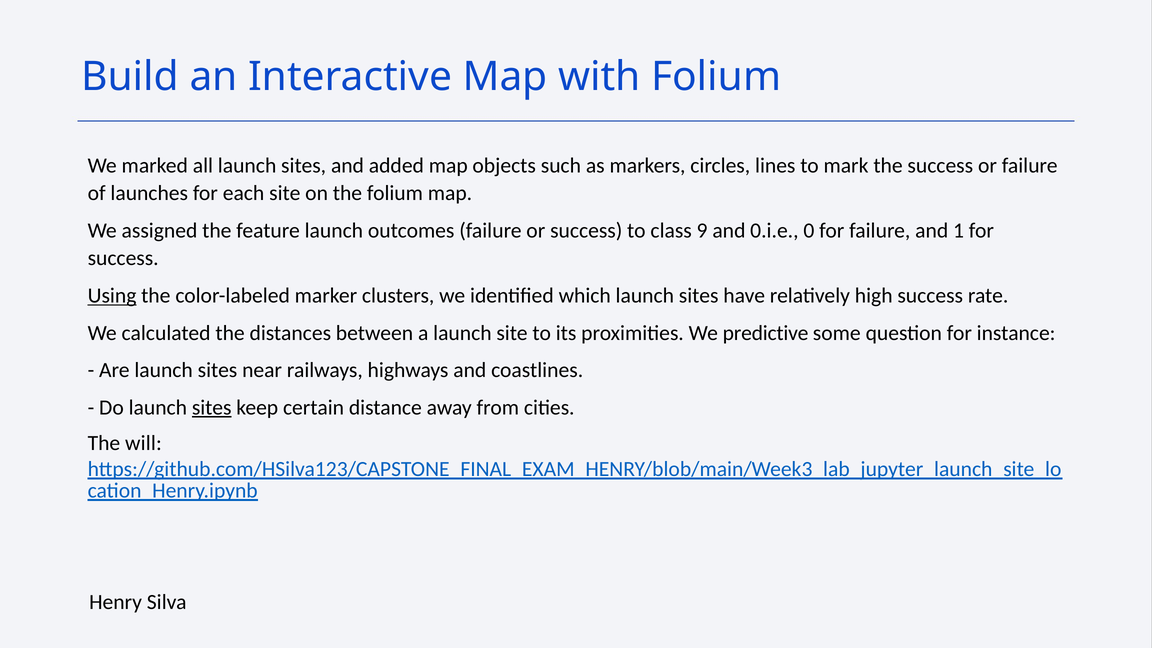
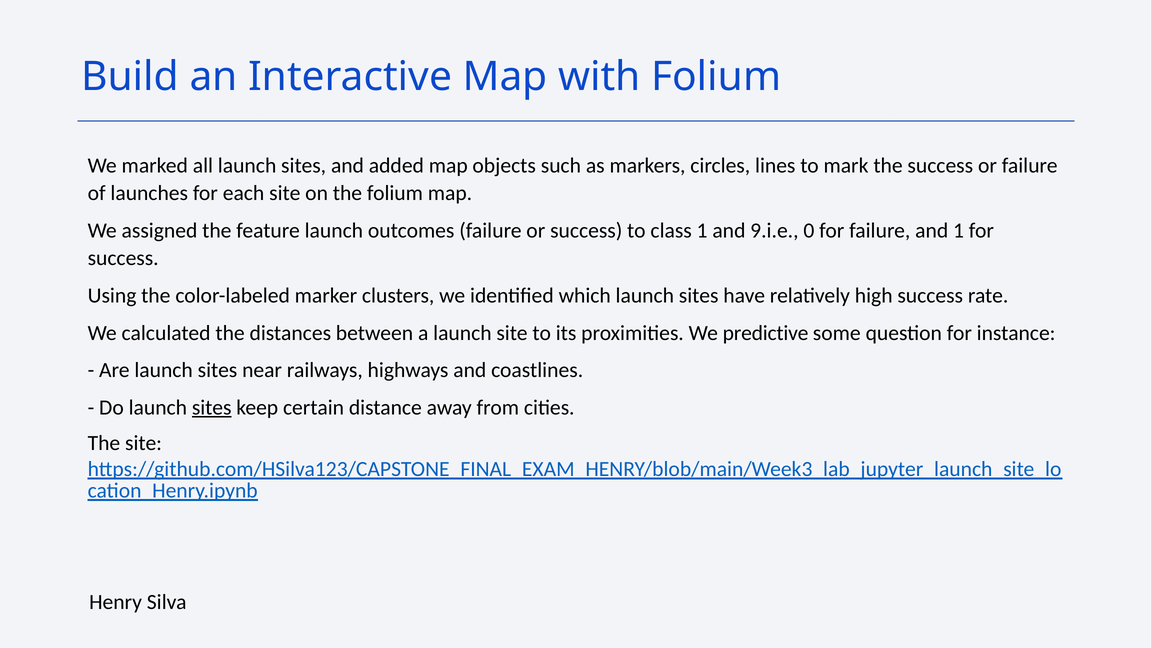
class 9: 9 -> 1
0.i.e: 0.i.e -> 9.i.e
Using underline: present -> none
The will: will -> site
